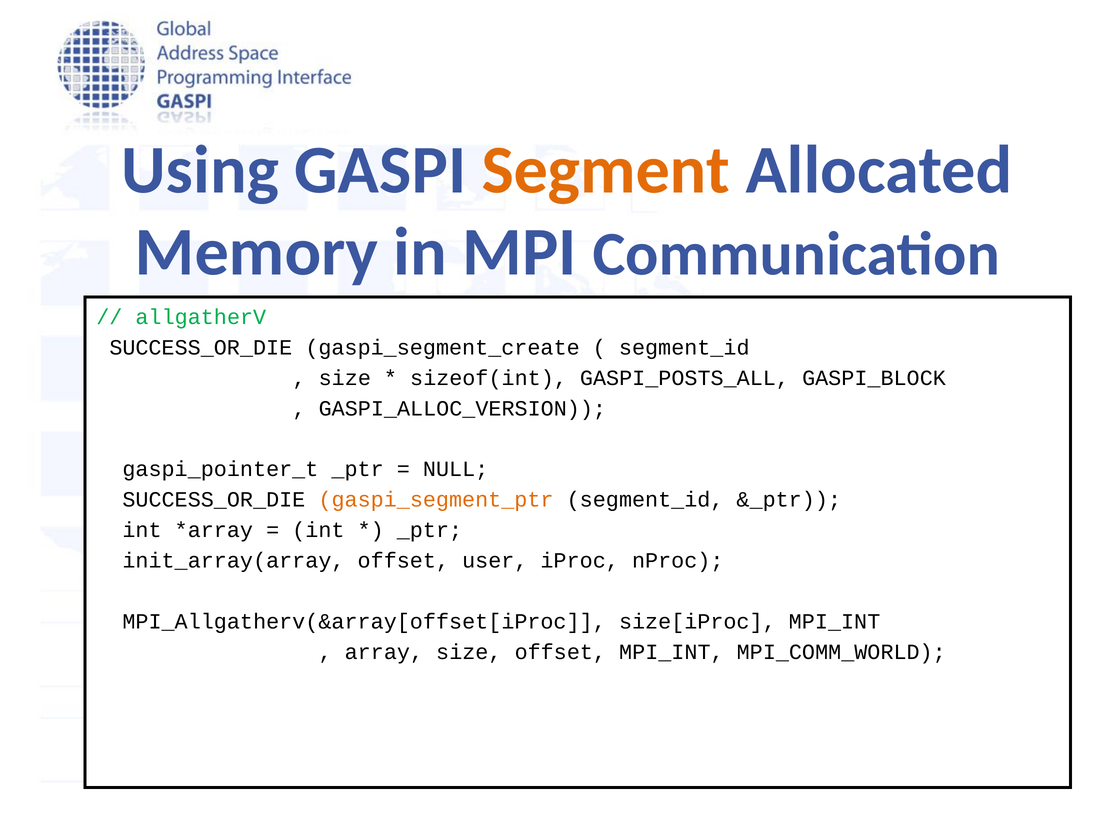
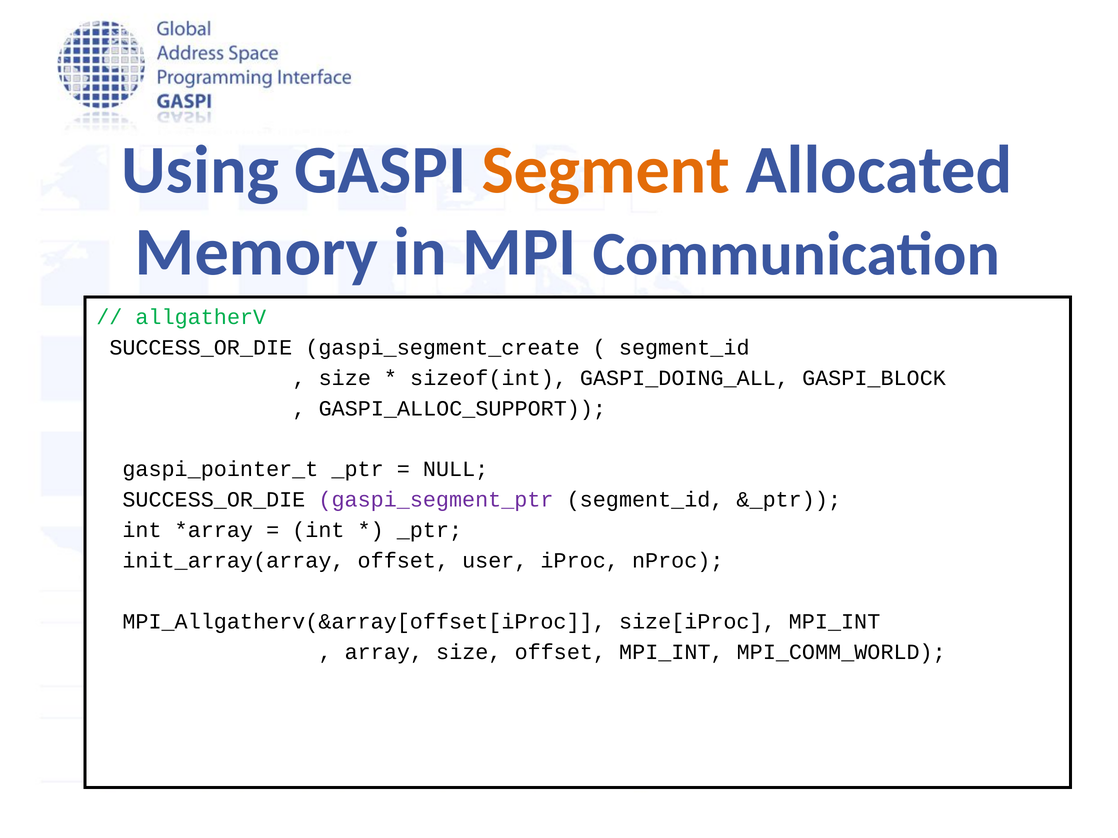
GASPI_POSTS_ALL: GASPI_POSTS_ALL -> GASPI_DOING_ALL
GASPI_ALLOC_VERSION: GASPI_ALLOC_VERSION -> GASPI_ALLOC_SUPPORT
gaspi_segment_ptr colour: orange -> purple
